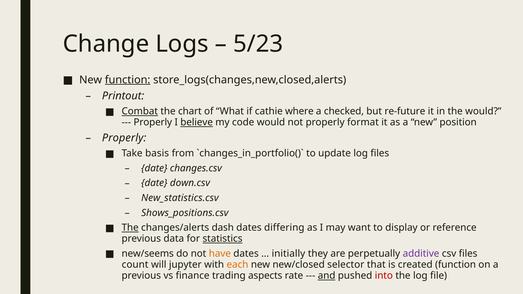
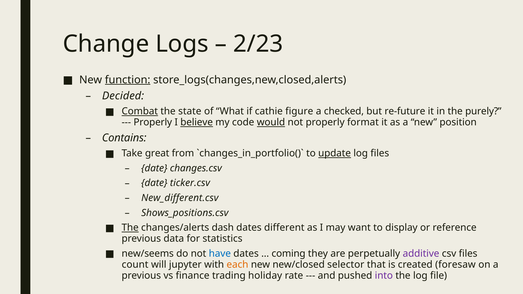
5/23: 5/23 -> 2/23
Printout: Printout -> Decided
chart: chart -> state
where: where -> figure
the would: would -> purely
would at (271, 122) underline: none -> present
Properly at (124, 138): Properly -> Contains
basis: basis -> great
update underline: none -> present
down.csv: down.csv -> ticker.csv
New_statistics.csv: New_statistics.csv -> New_different.csv
differing: differing -> different
statistics underline: present -> none
have colour: orange -> blue
initially: initially -> coming
created function: function -> foresaw
aspects: aspects -> holiday
and underline: present -> none
into colour: red -> purple
